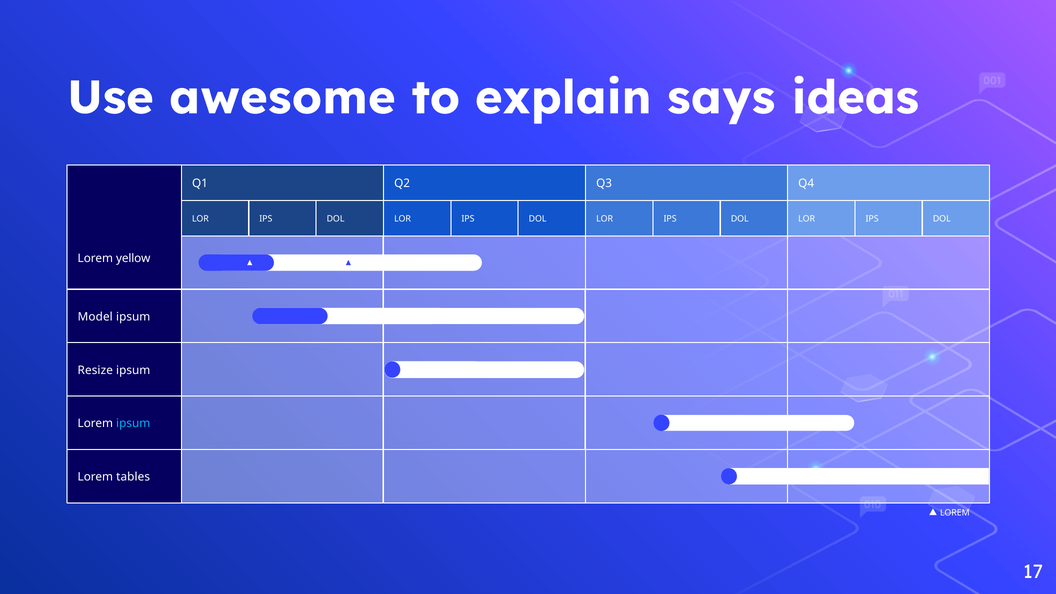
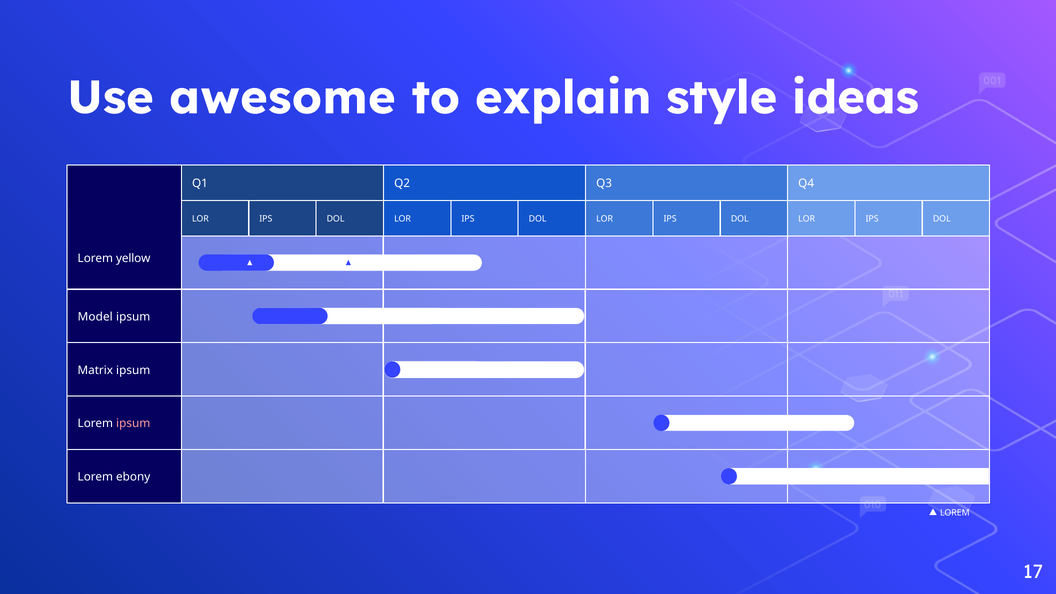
says: says -> style
Resize: Resize -> Matrix
ipsum at (133, 424) colour: light blue -> pink
tables: tables -> ebony
